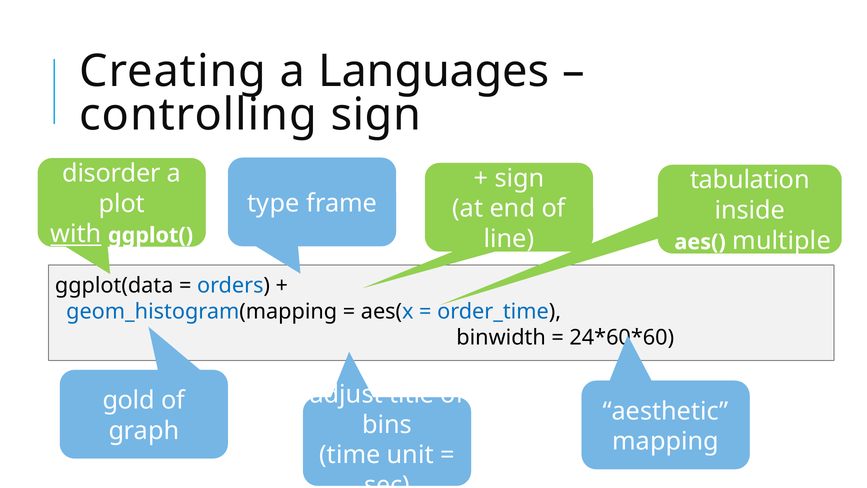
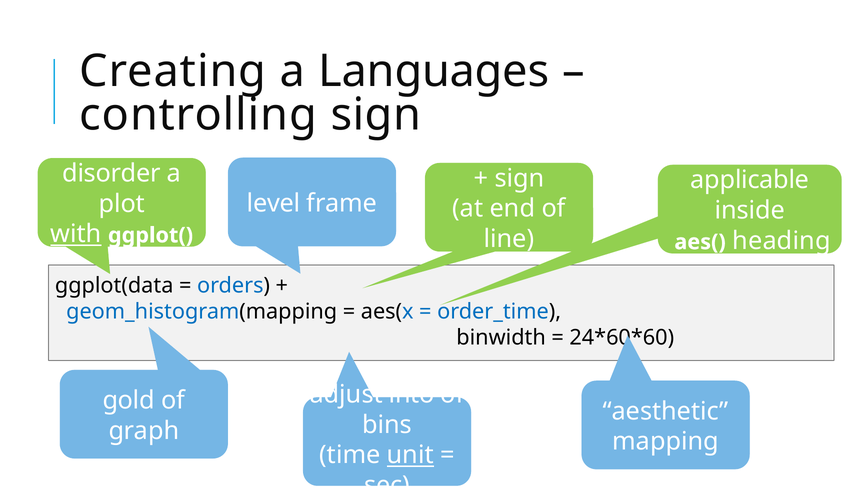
tabulation: tabulation -> applicable
type: type -> level
multiple: multiple -> heading
title: title -> into
unit underline: none -> present
